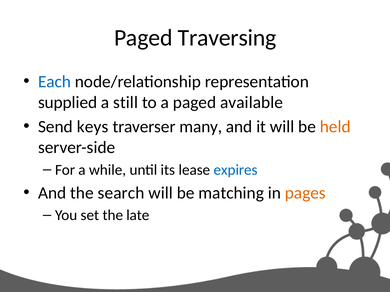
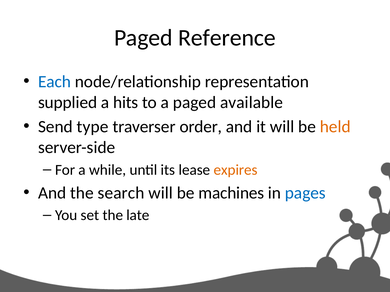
Traversing: Traversing -> Reference
still: still -> hits
keys: keys -> type
many: many -> order
expires colour: blue -> orange
matching: matching -> machines
pages colour: orange -> blue
